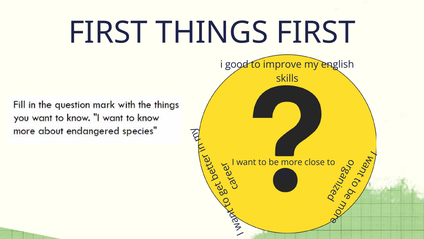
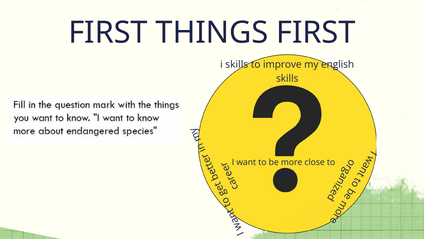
i good: good -> skills
